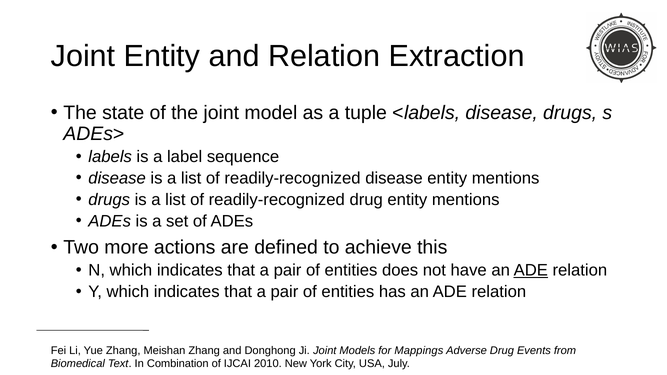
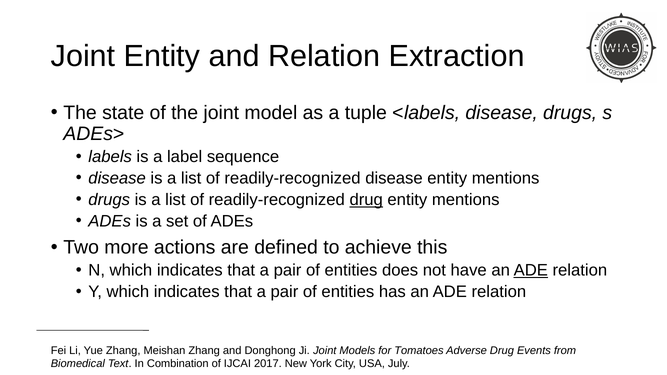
drug at (366, 200) underline: none -> present
Mappings: Mappings -> Tomatoes
2010: 2010 -> 2017
